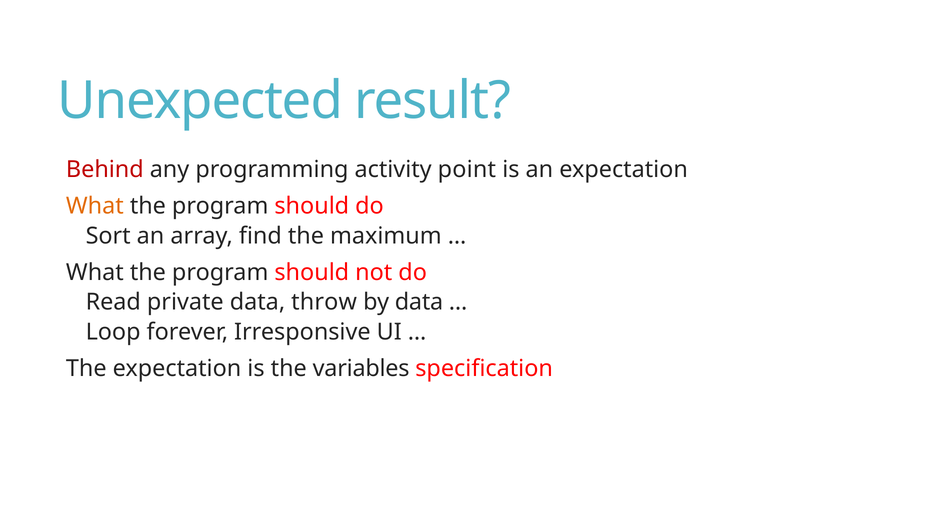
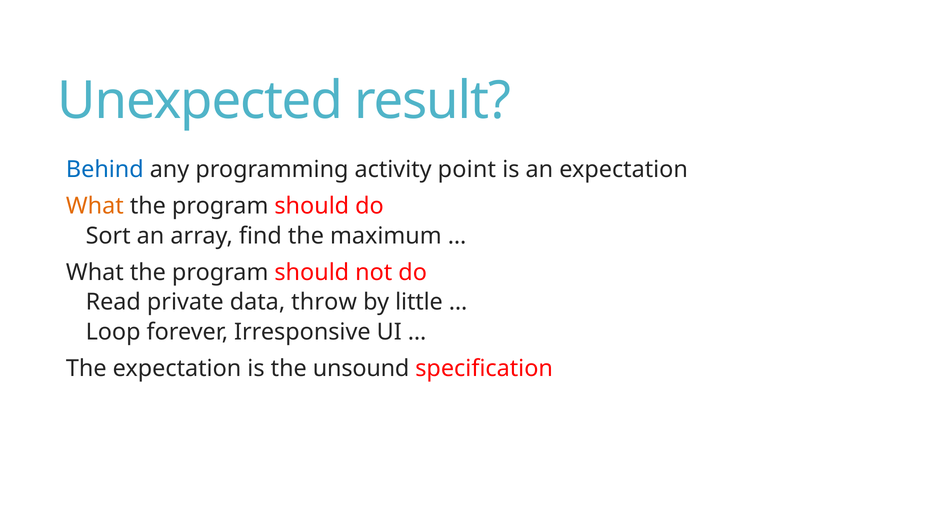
Behind colour: red -> blue
by data: data -> little
variables: variables -> unsound
